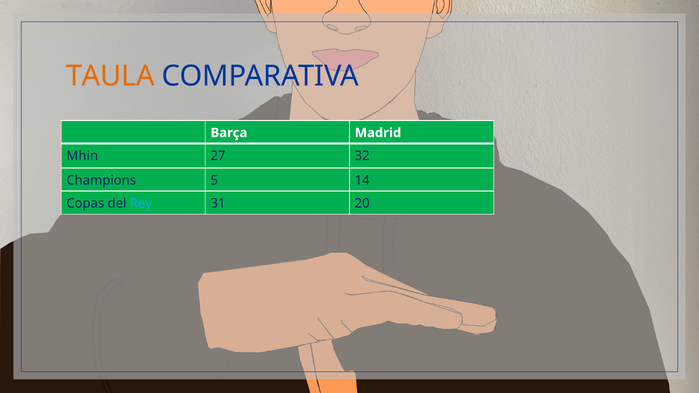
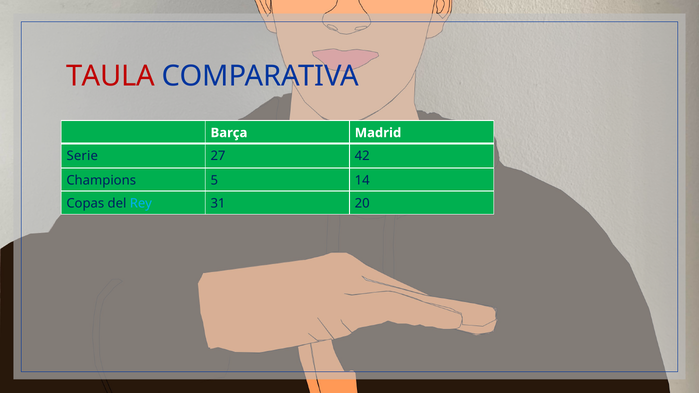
TAULA colour: orange -> red
Mhin: Mhin -> Serie
32: 32 -> 42
